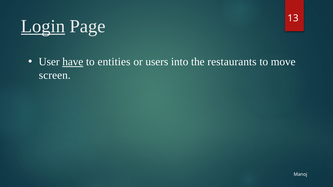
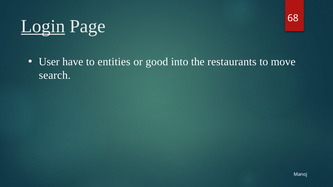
13: 13 -> 68
have underline: present -> none
users: users -> good
screen: screen -> search
